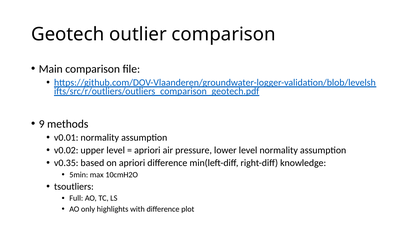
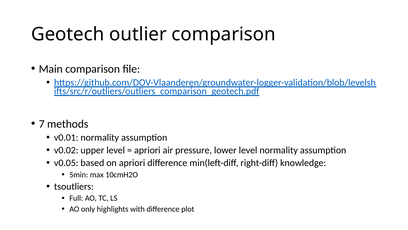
9: 9 -> 7
v0.35: v0.35 -> v0.05
